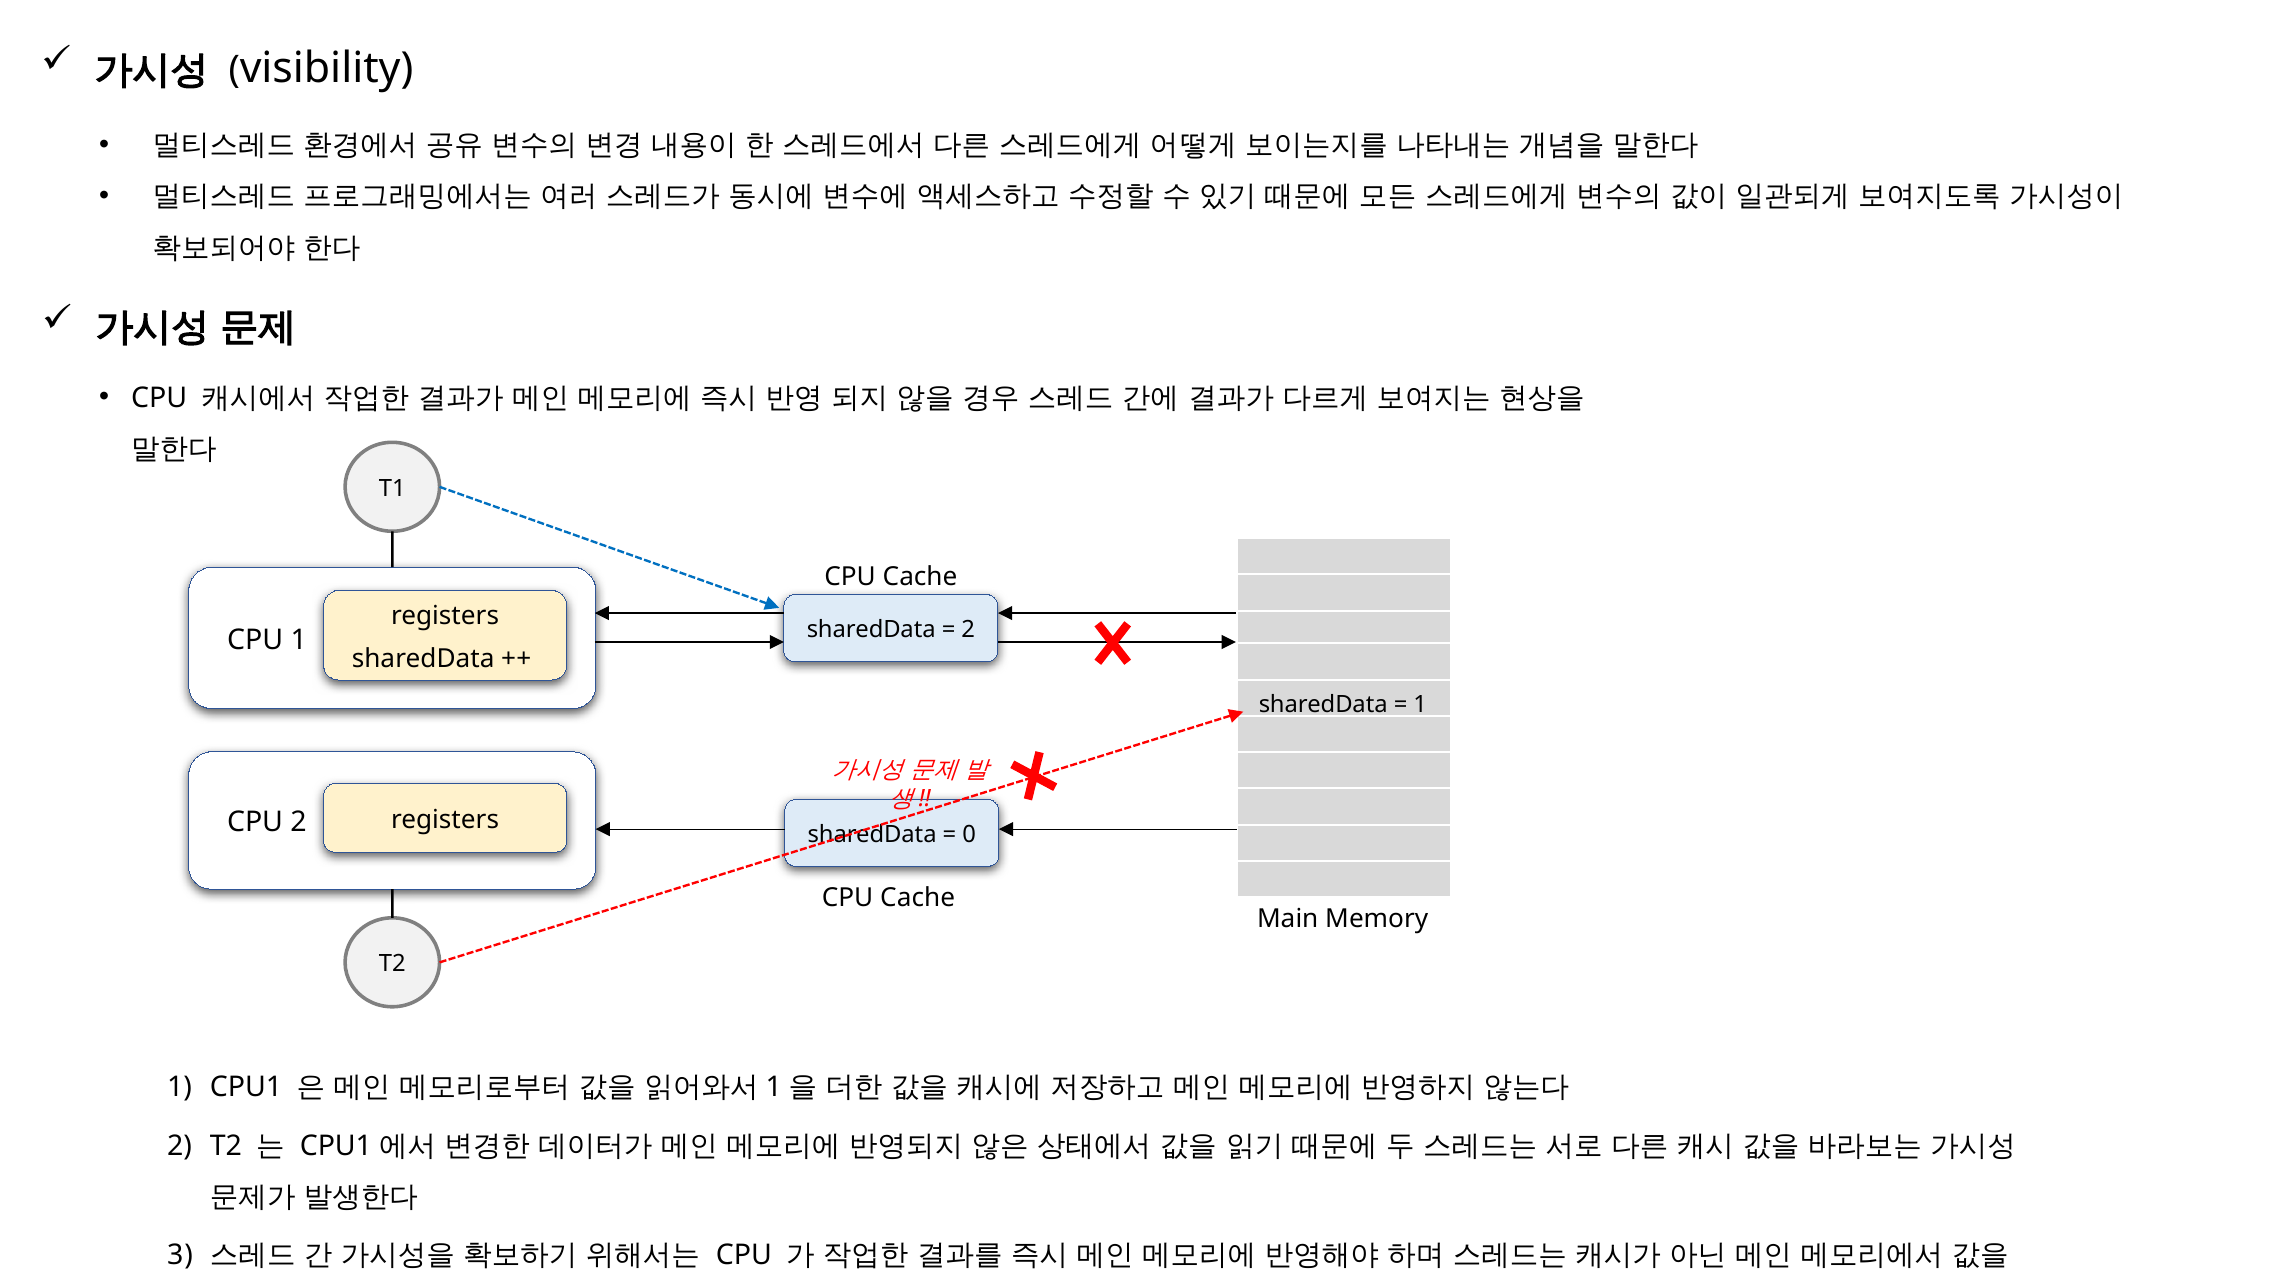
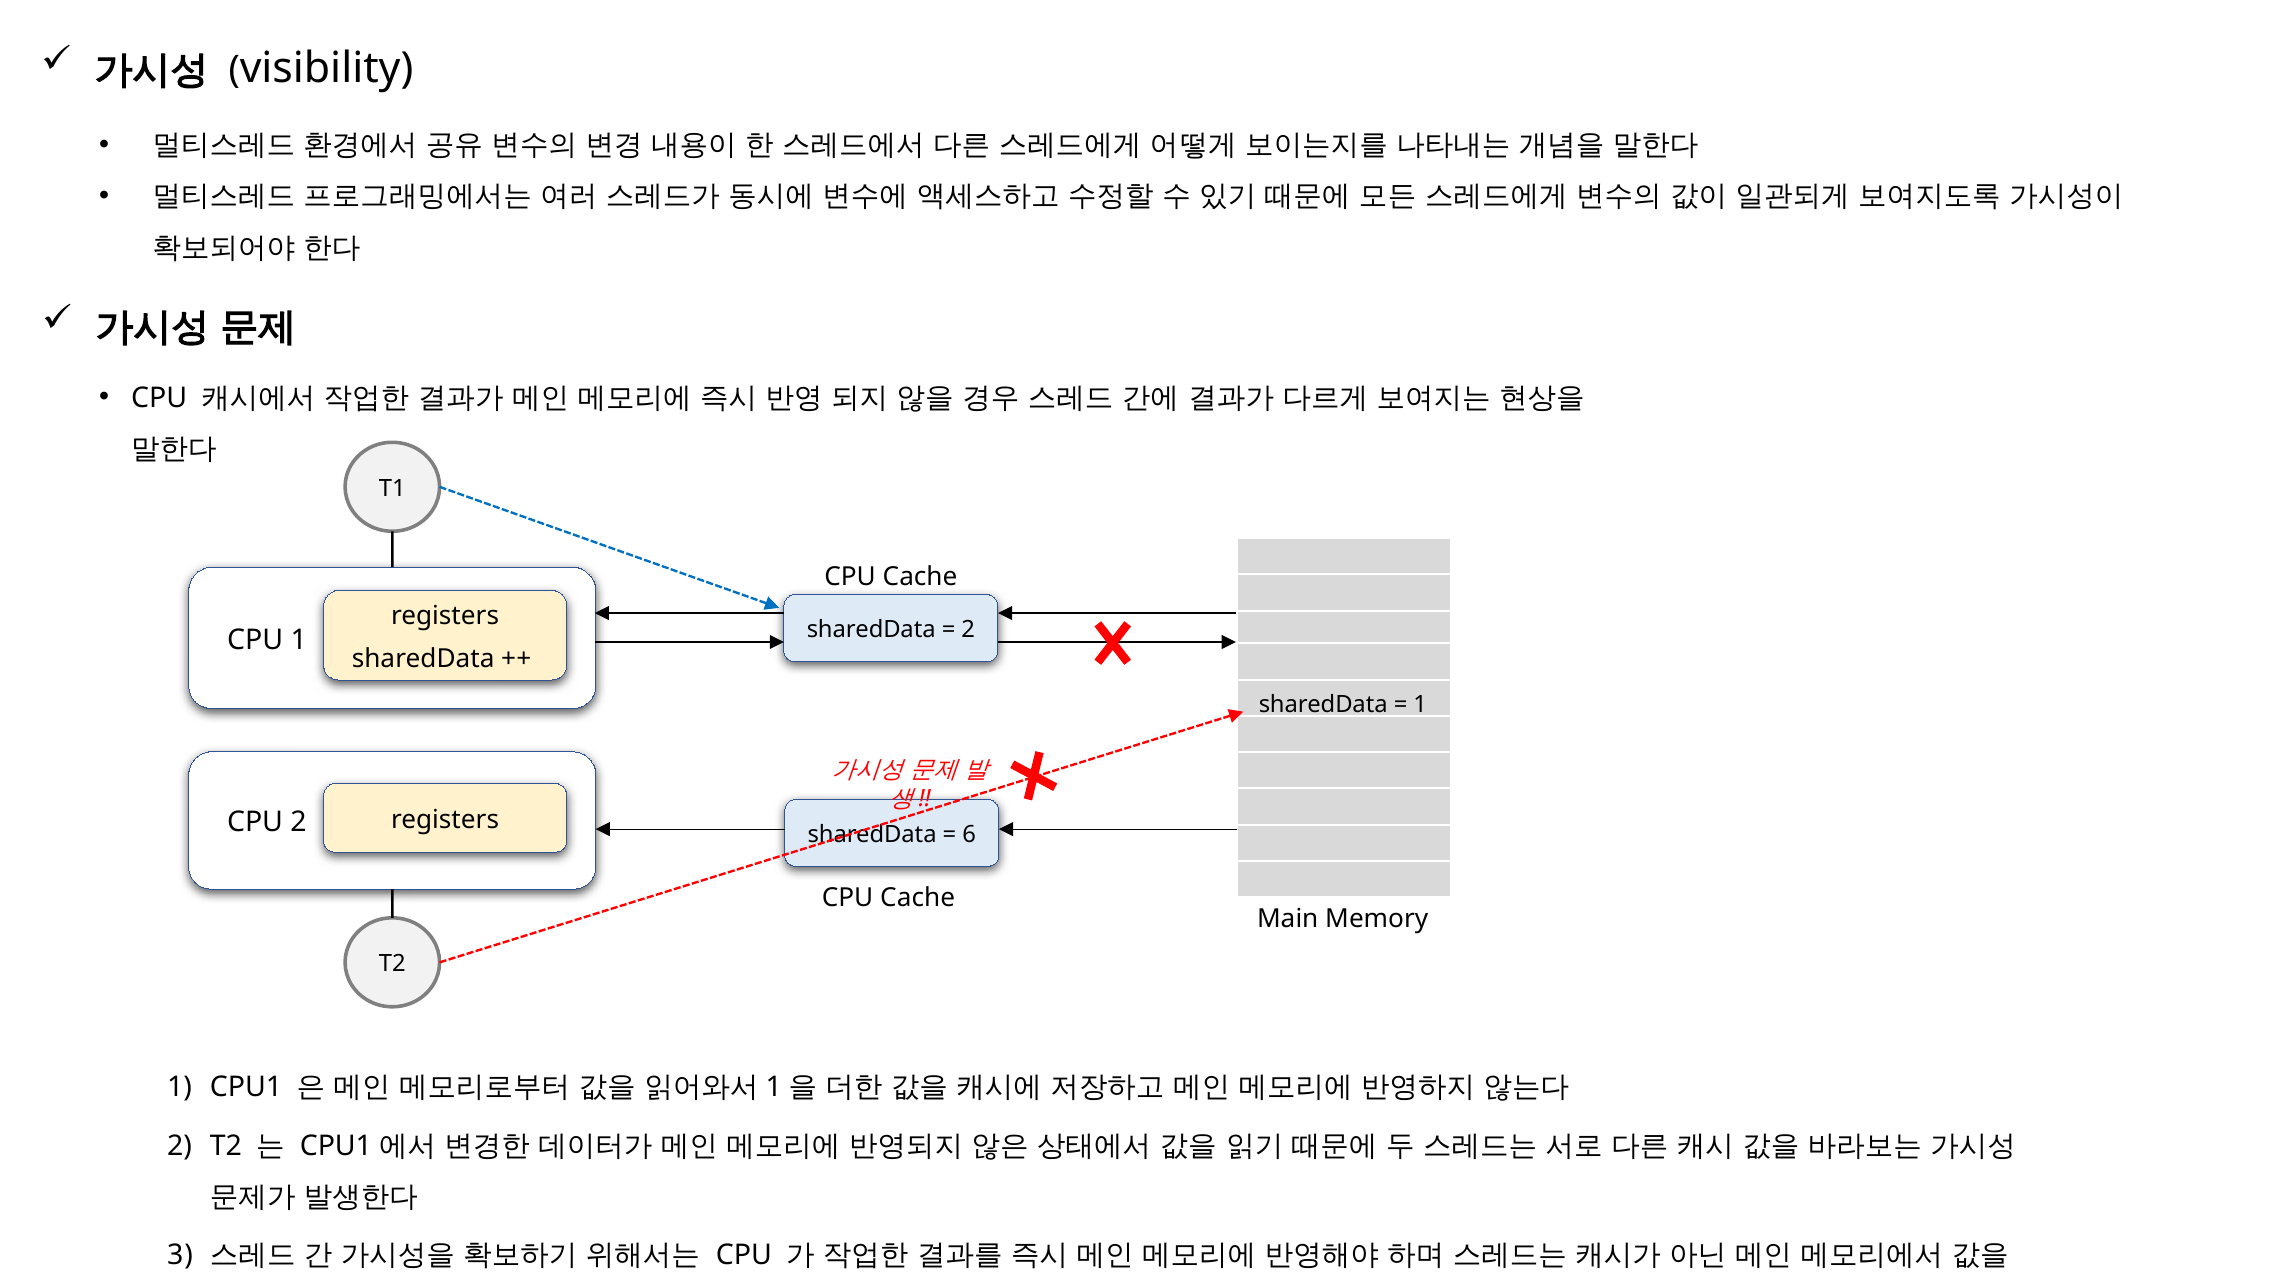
0: 0 -> 6
